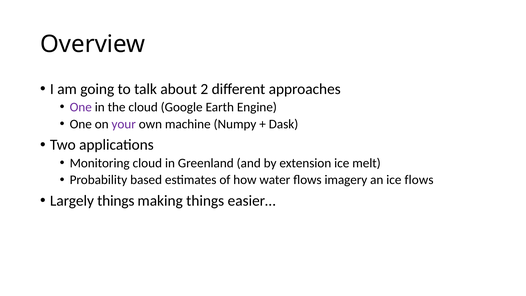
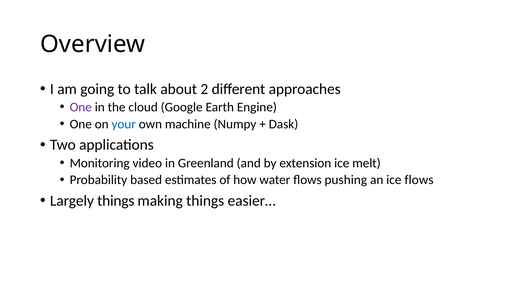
your colour: purple -> blue
Monitoring cloud: cloud -> video
imagery: imagery -> pushing
